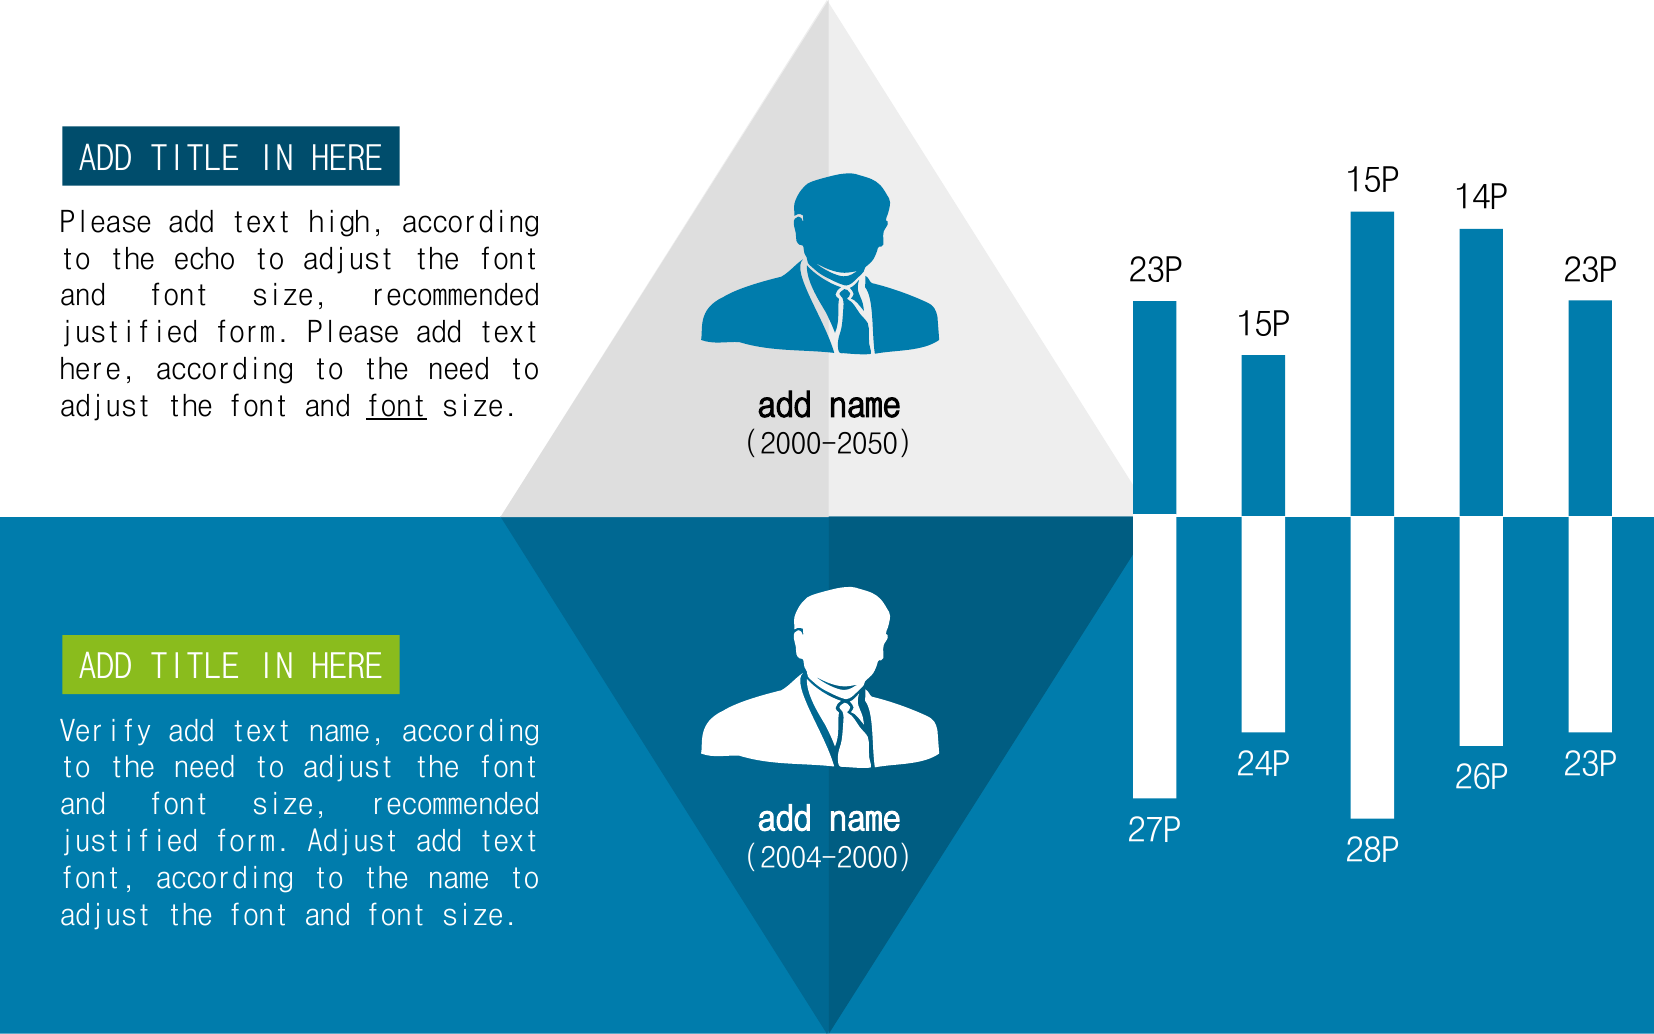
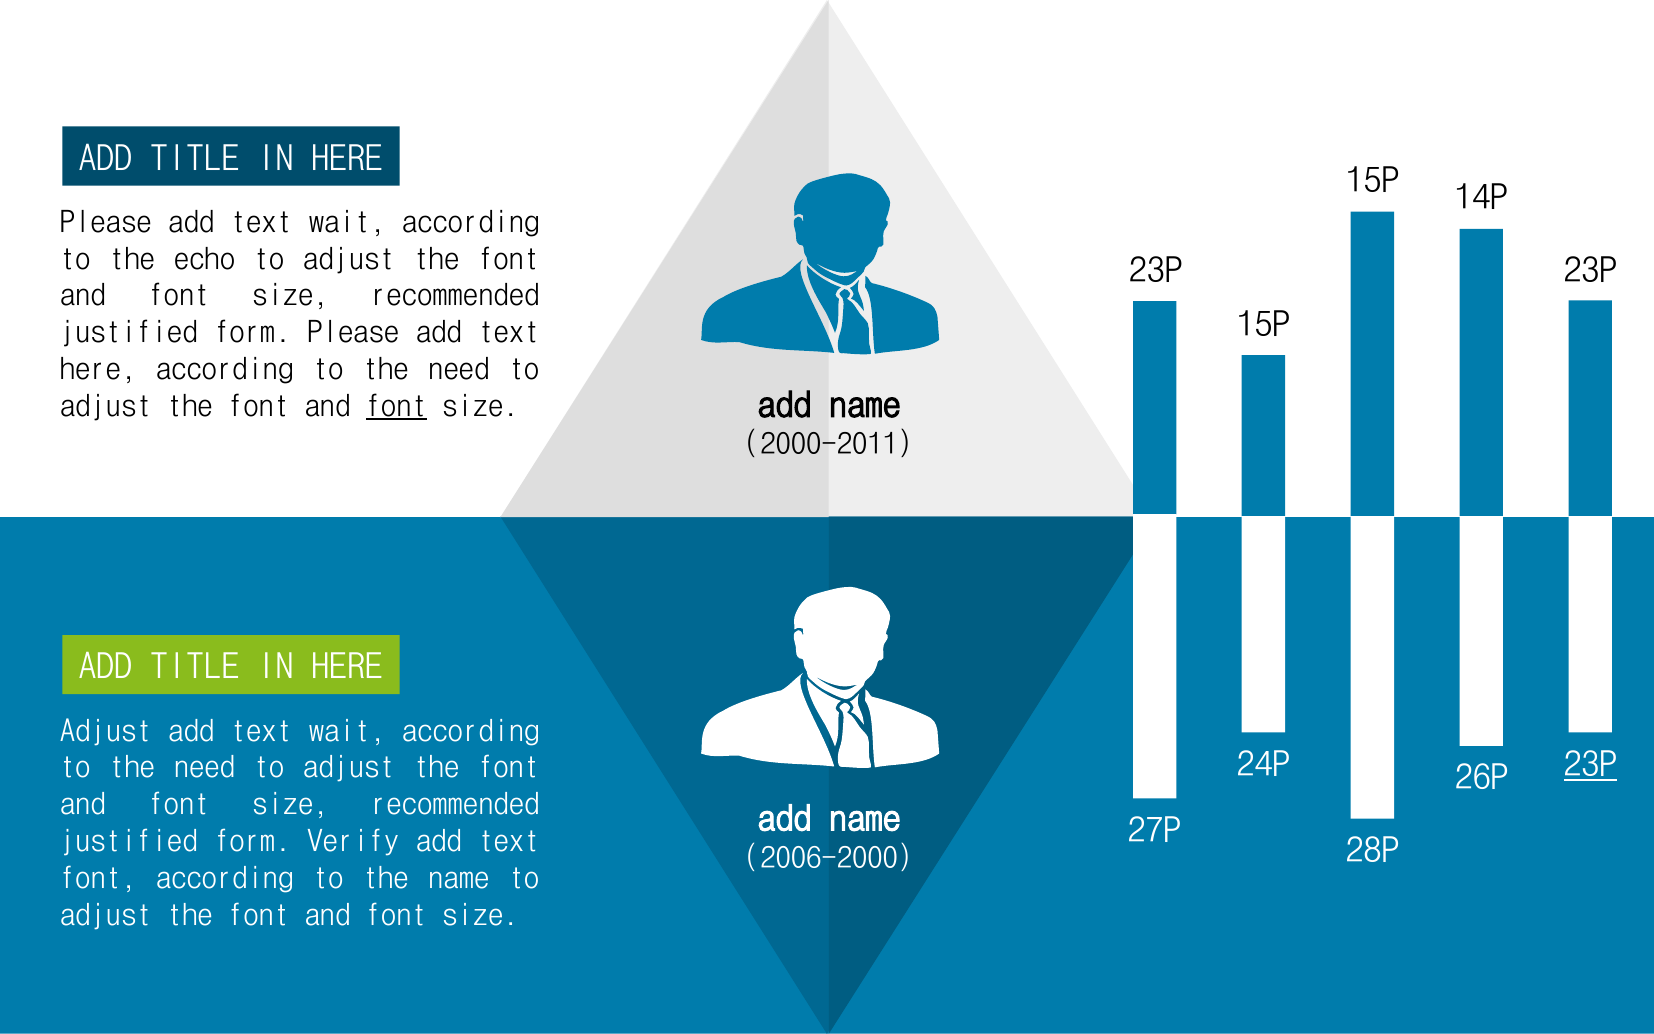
Please add text high: high -> wait
2000-2050: 2000-2050 -> 2000-2011
Verify at (106, 731): Verify -> Adjust
name at (347, 731): name -> wait
23P at (1590, 764) underline: none -> present
form Adjust: Adjust -> Verify
2004-2000: 2004-2000 -> 2006-2000
